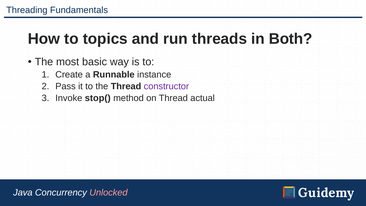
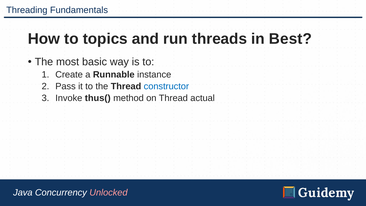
Both: Both -> Best
constructor colour: purple -> blue
stop(: stop( -> thus(
